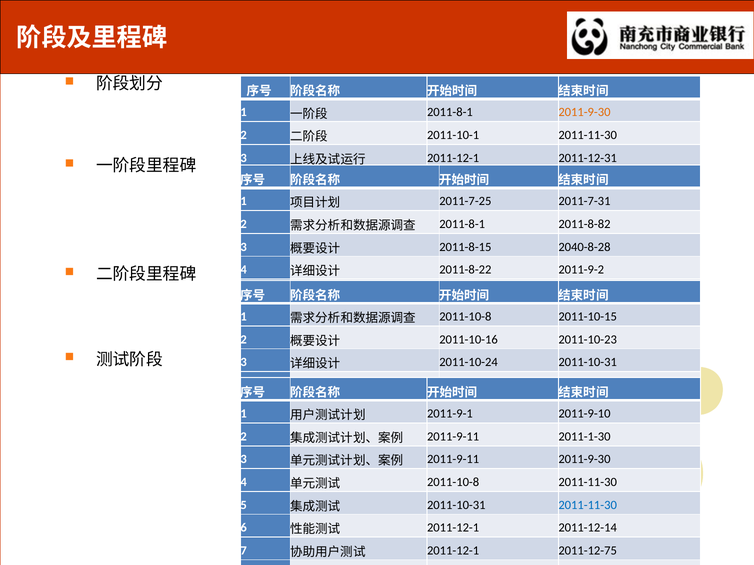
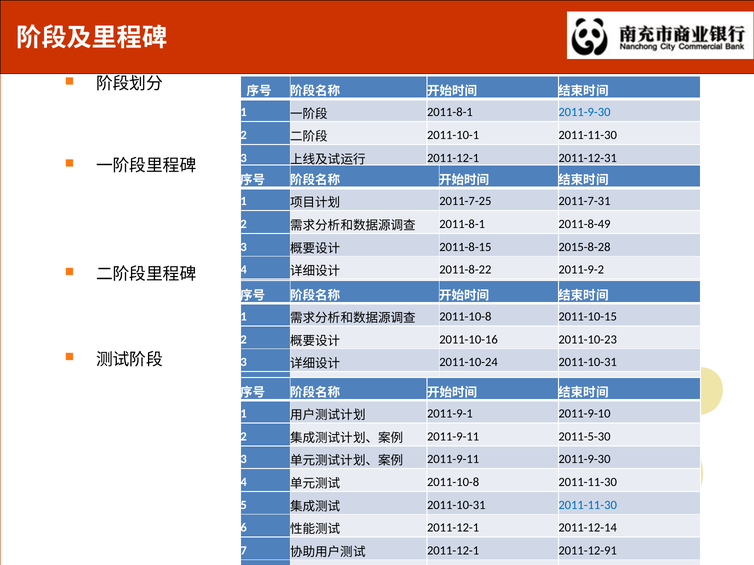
2011-9-30 at (584, 112) colour: orange -> blue
2011-8-82: 2011-8-82 -> 2011-8-49
2040-8-28: 2040-8-28 -> 2015-8-28
2011-1-30: 2011-1-30 -> 2011-5-30
2011-12-75: 2011-12-75 -> 2011-12-91
